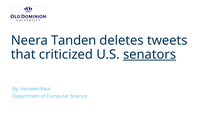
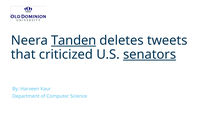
Tanden underline: none -> present
